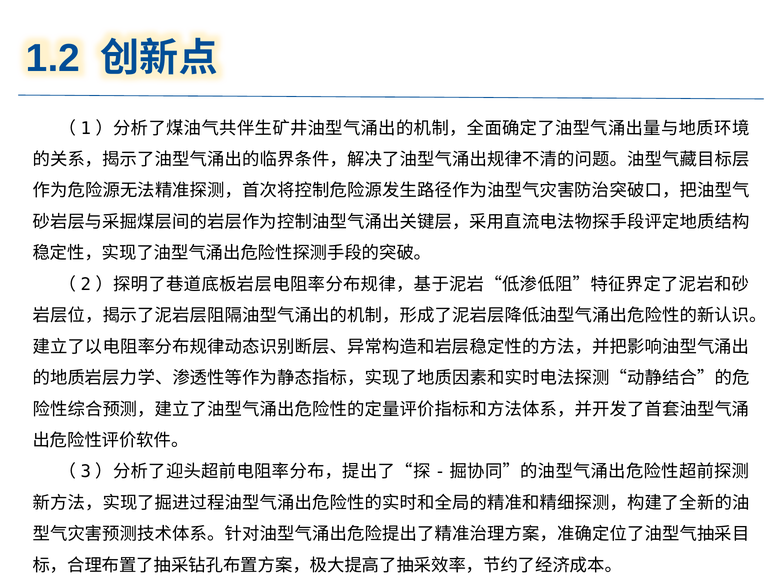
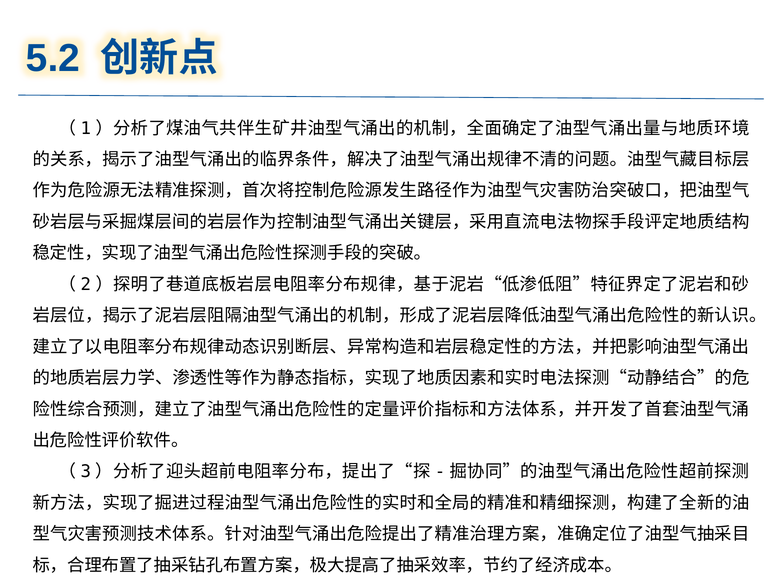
1.2: 1.2 -> 5.2
